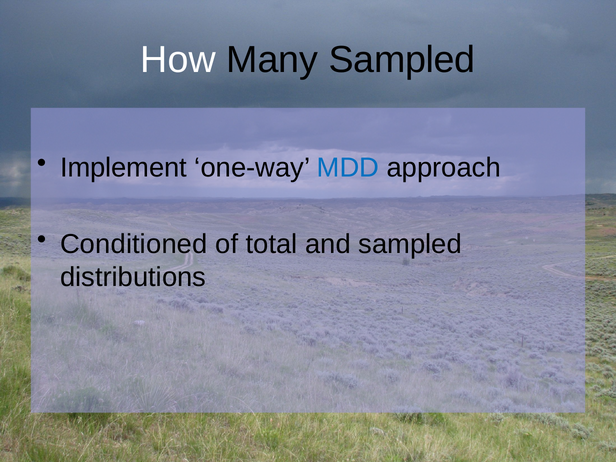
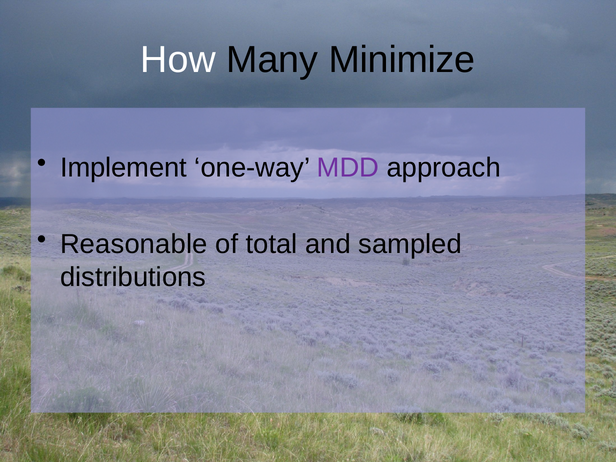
Many Sampled: Sampled -> Minimize
MDD colour: blue -> purple
Conditioned: Conditioned -> Reasonable
